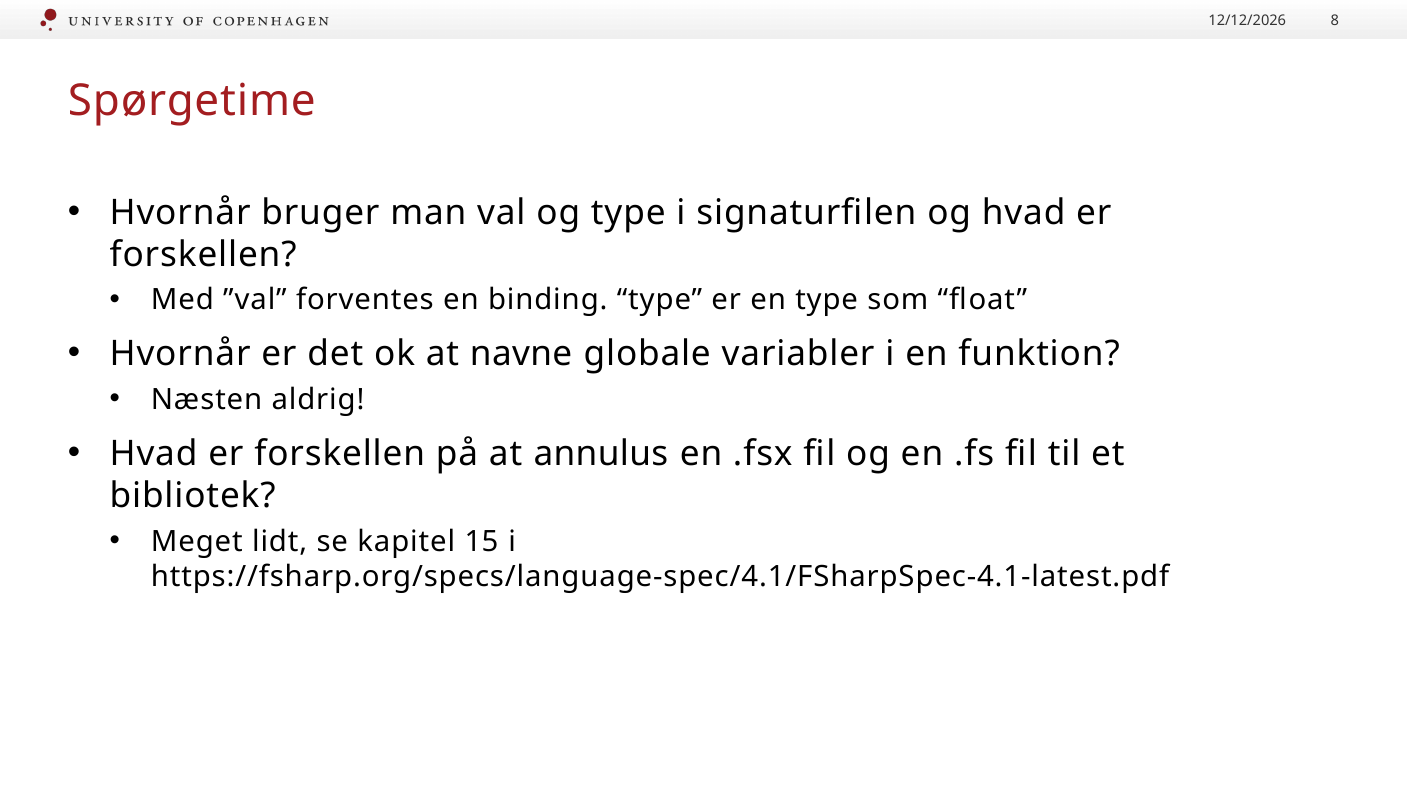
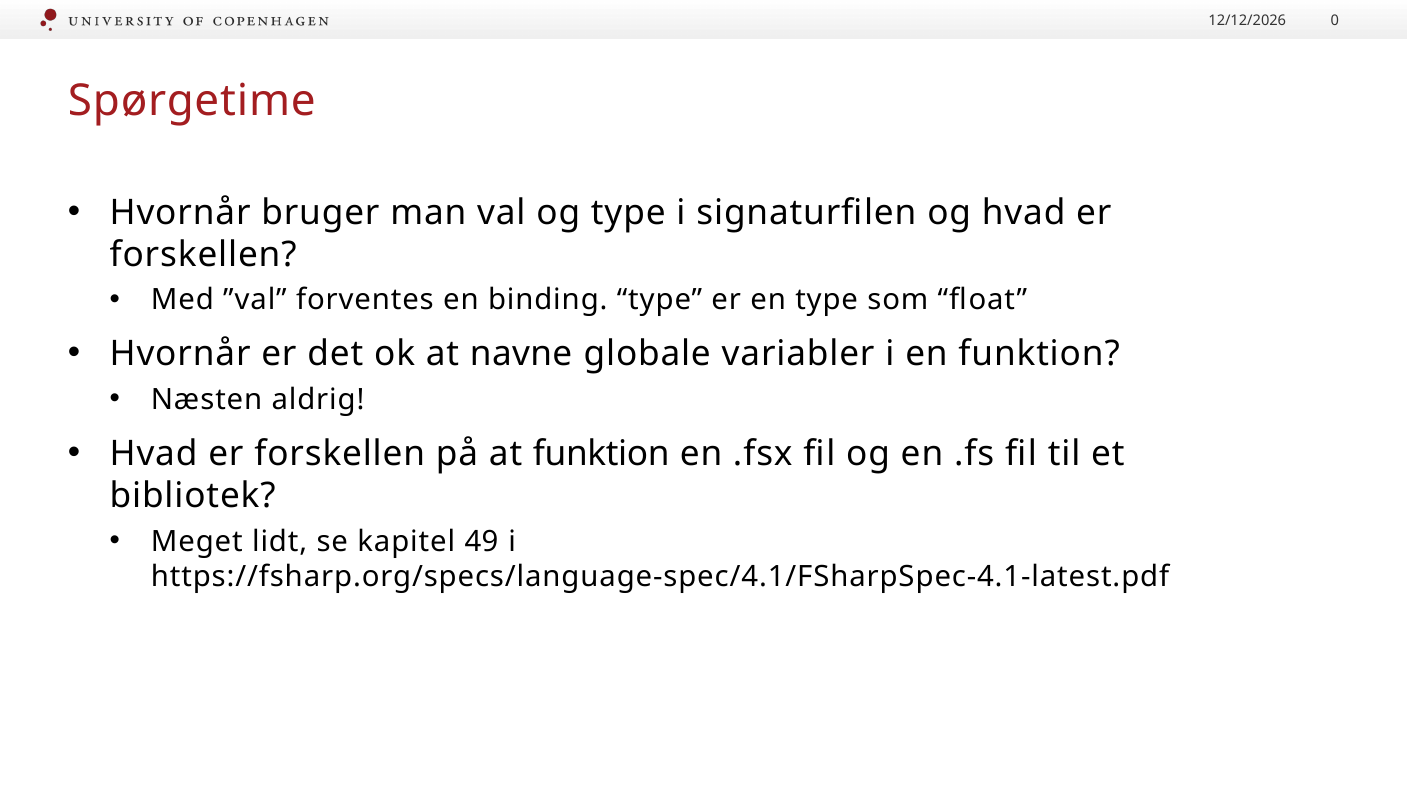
8: 8 -> 0
at annulus: annulus -> funktion
15: 15 -> 49
